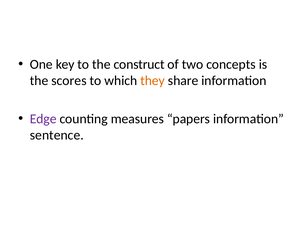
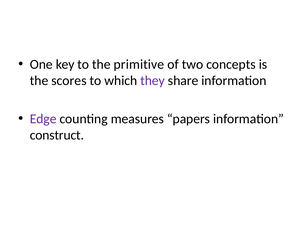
construct: construct -> primitive
they colour: orange -> purple
sentence: sentence -> construct
